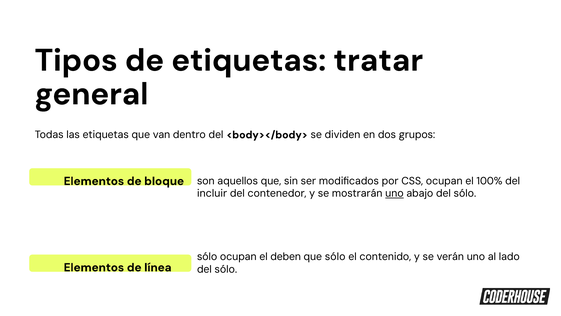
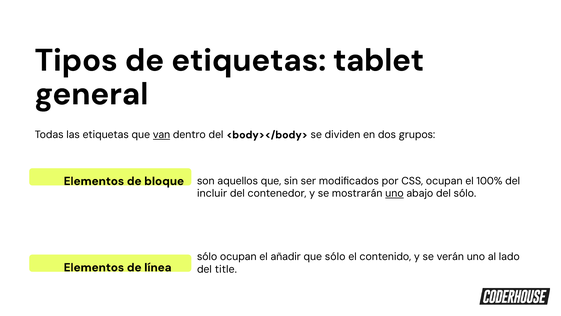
tratar: tratar -> tablet
van underline: none -> present
deben: deben -> añadir
sólo at (226, 269): sólo -> title
